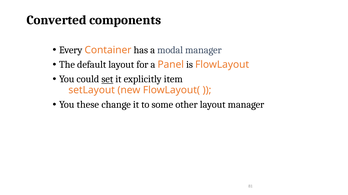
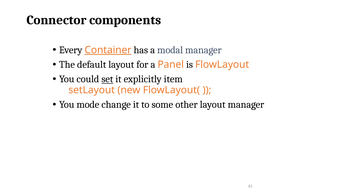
Converted: Converted -> Connector
Container underline: none -> present
these: these -> mode
